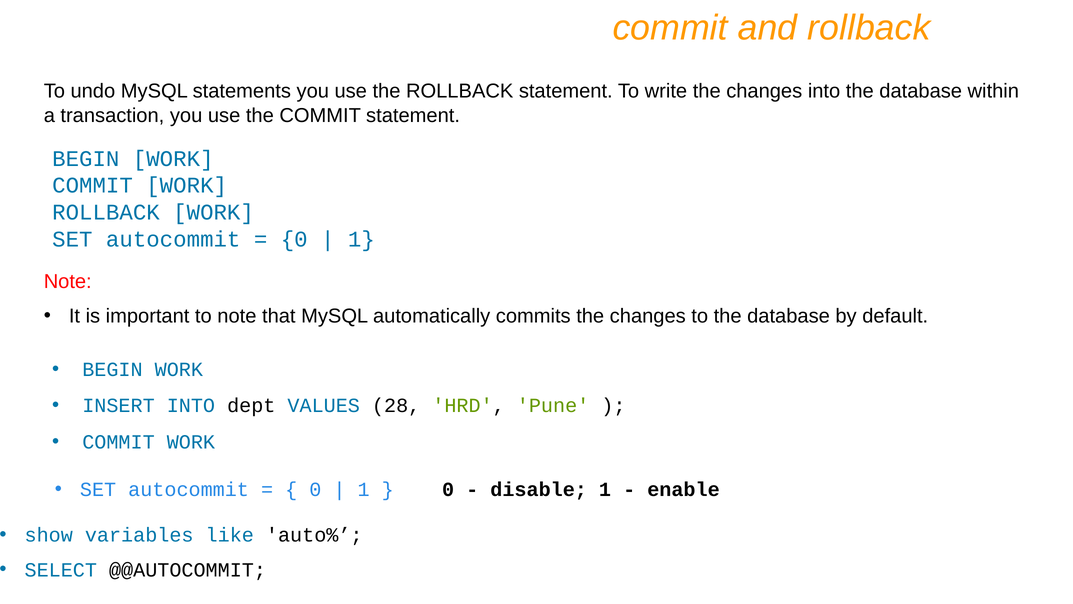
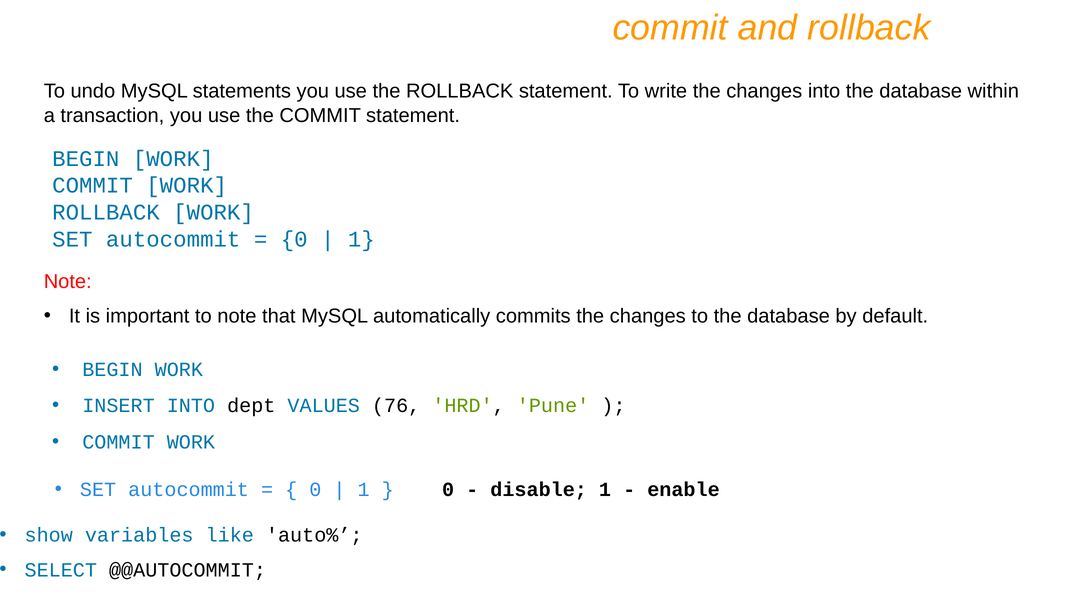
28: 28 -> 76
